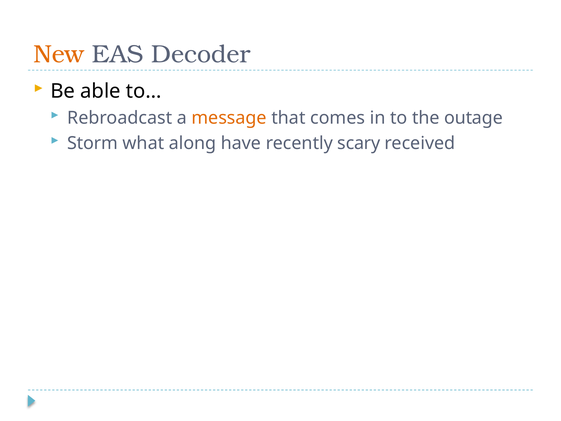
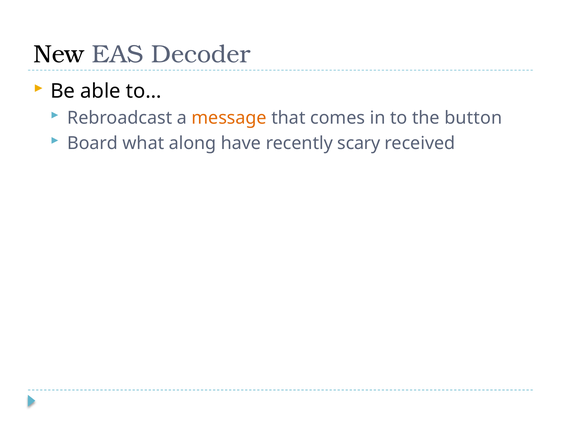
New colour: orange -> black
outage: outage -> button
Storm: Storm -> Board
